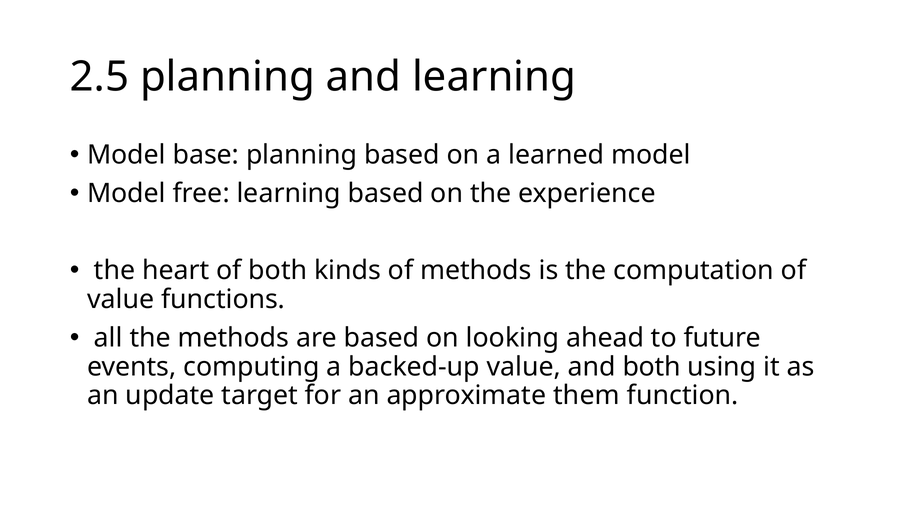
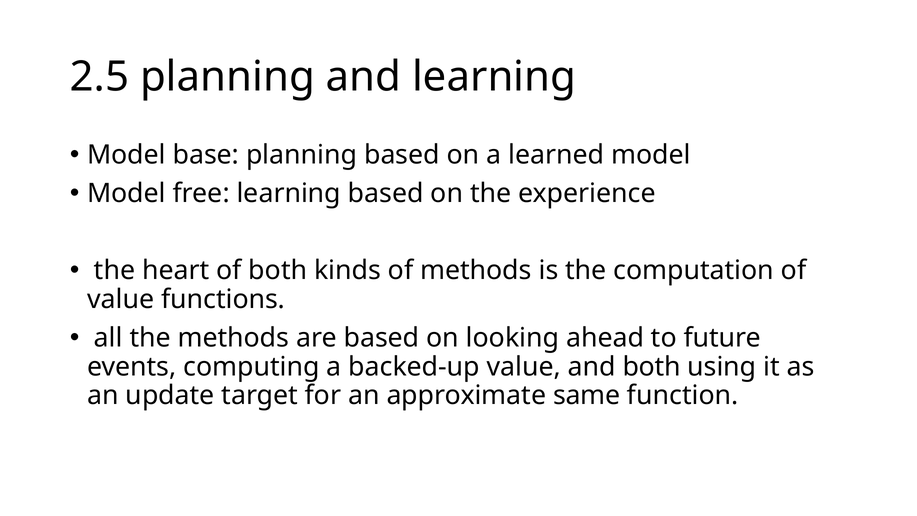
them: them -> same
